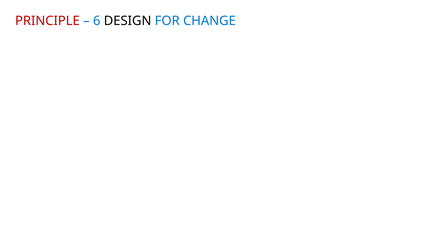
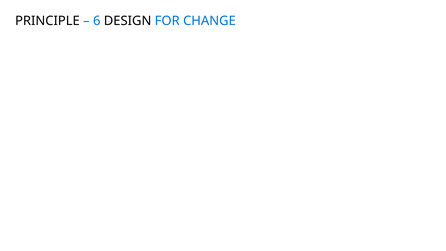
PRINCIPLE colour: red -> black
